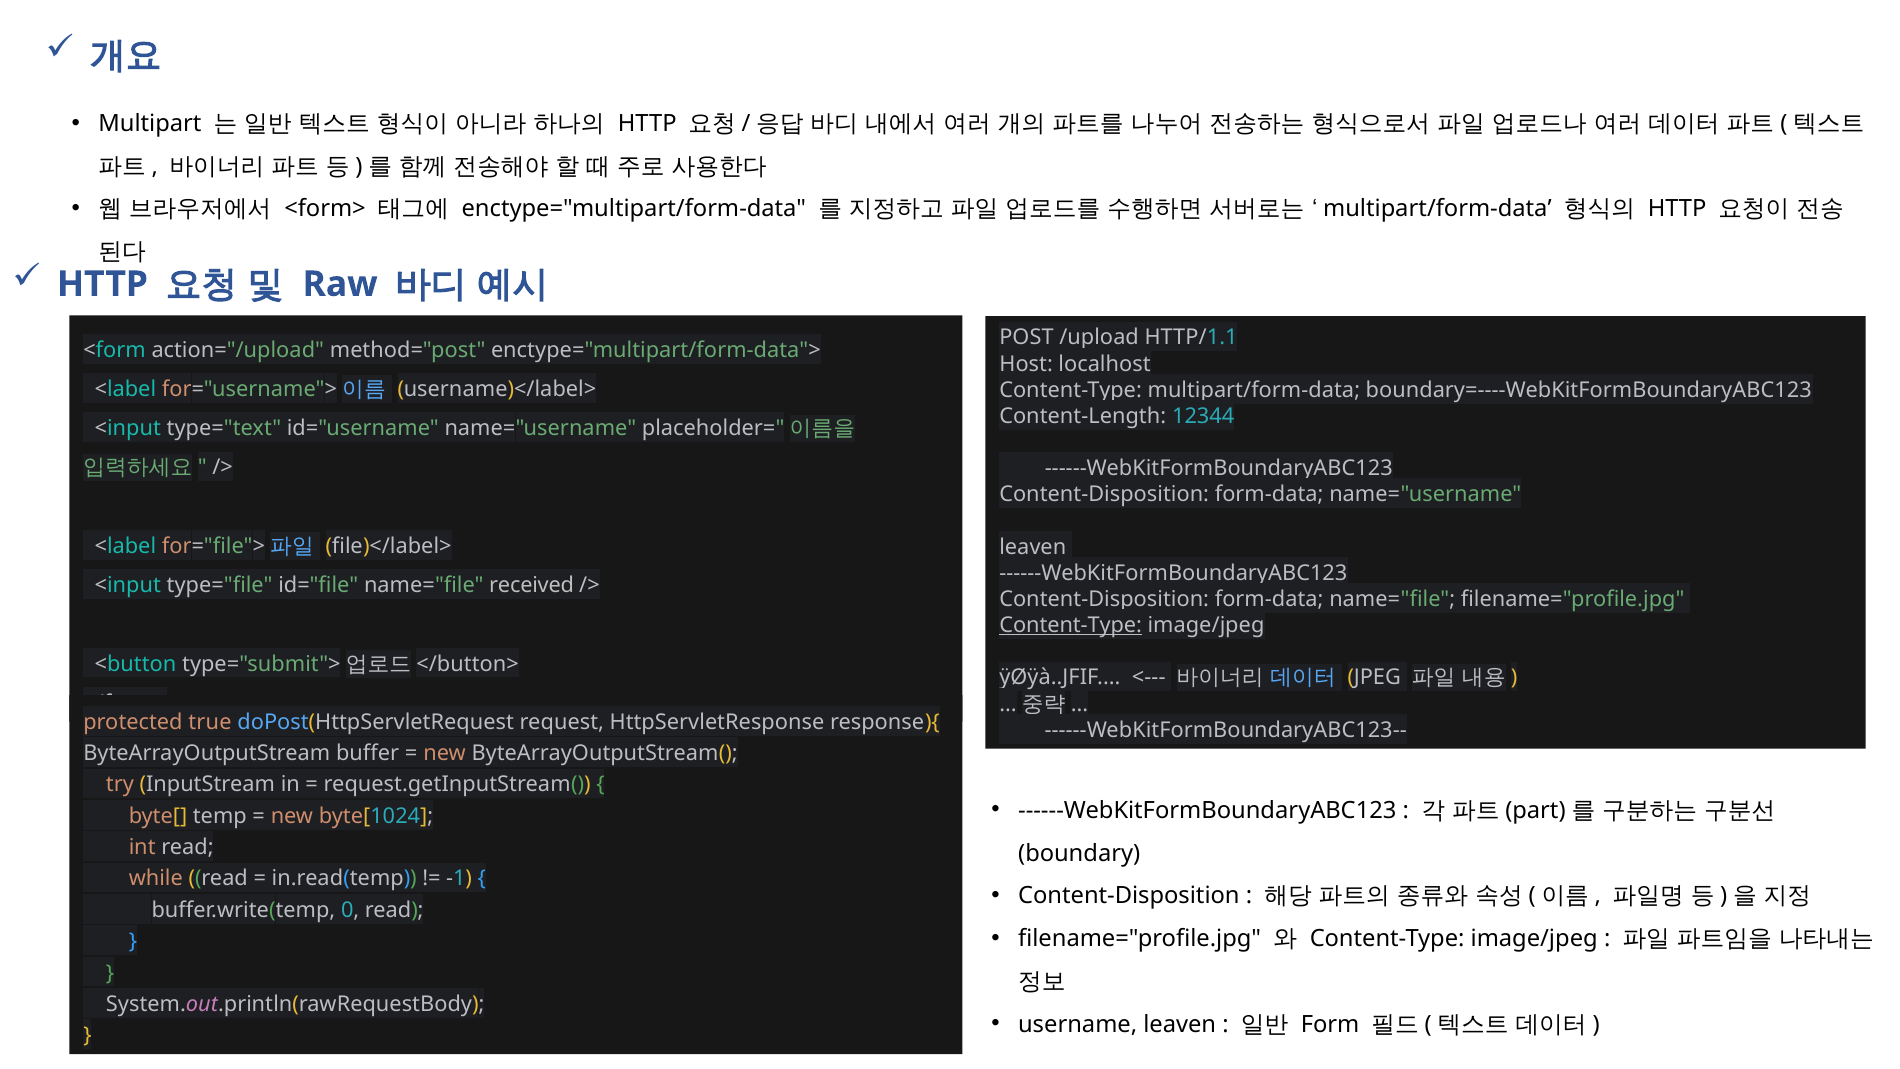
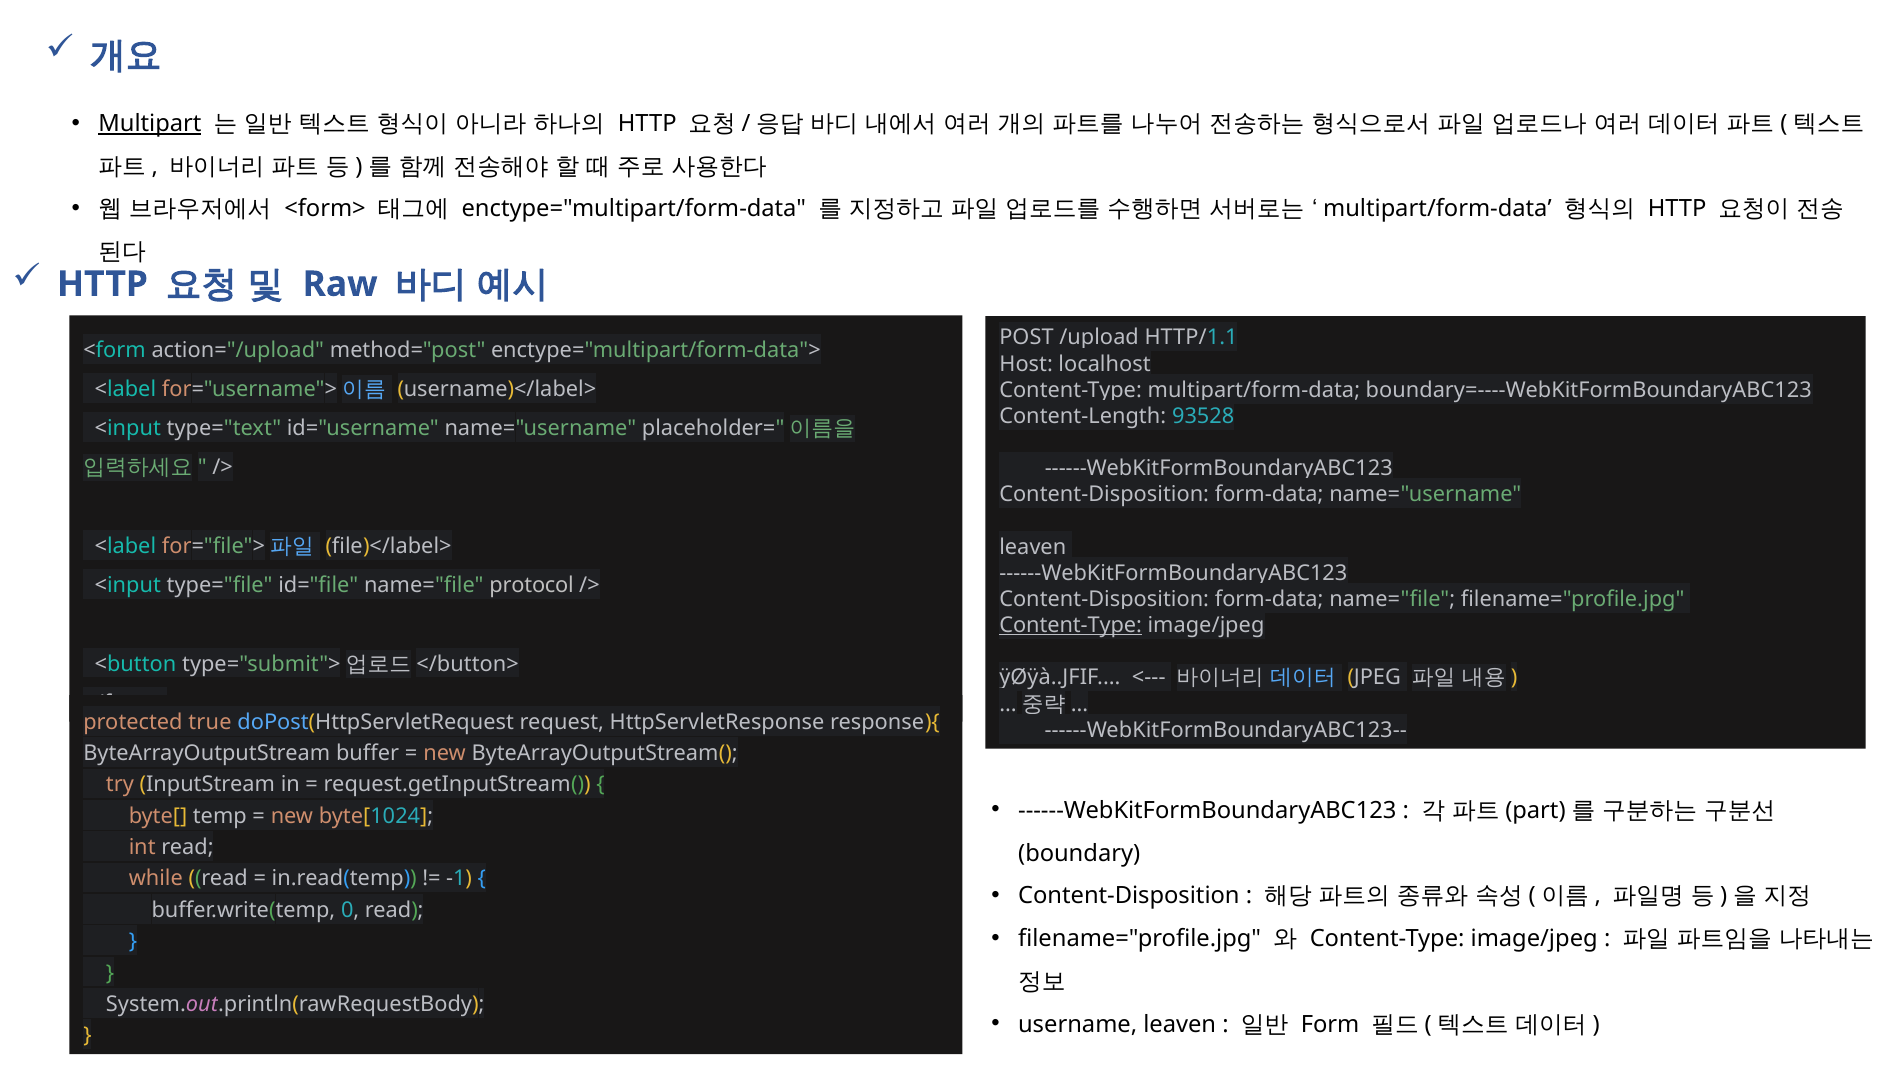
Multipart underline: none -> present
12344: 12344 -> 93528
received: received -> protocol
